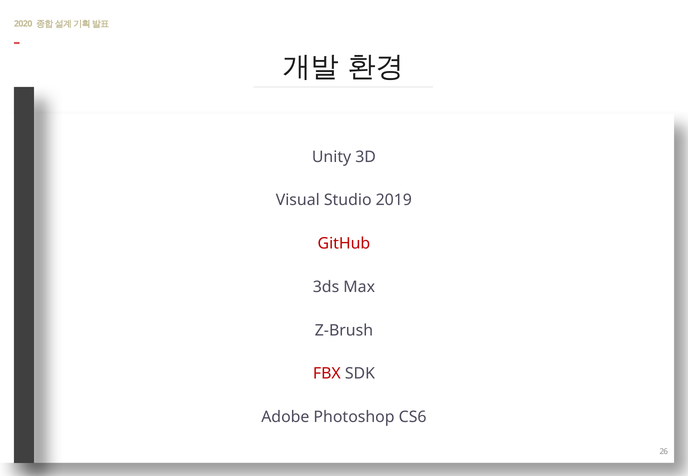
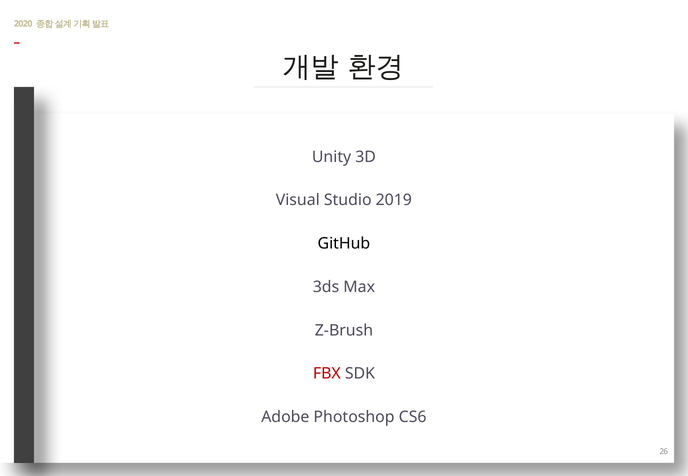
GitHub colour: red -> black
